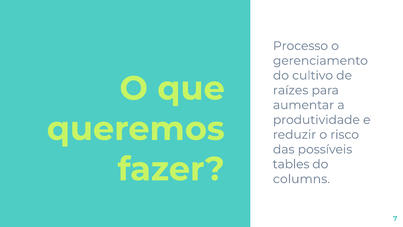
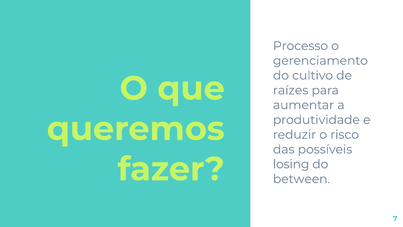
tables: tables -> losing
columns: columns -> between
